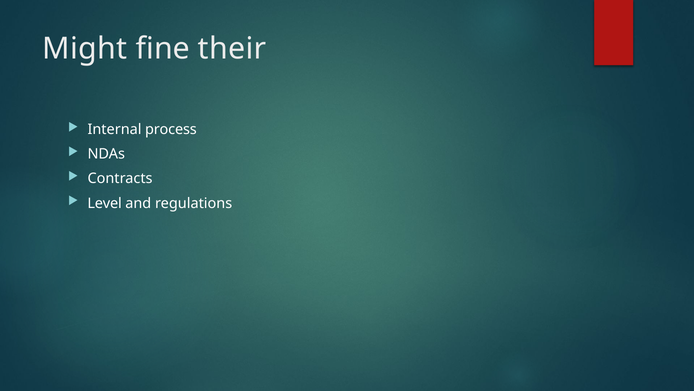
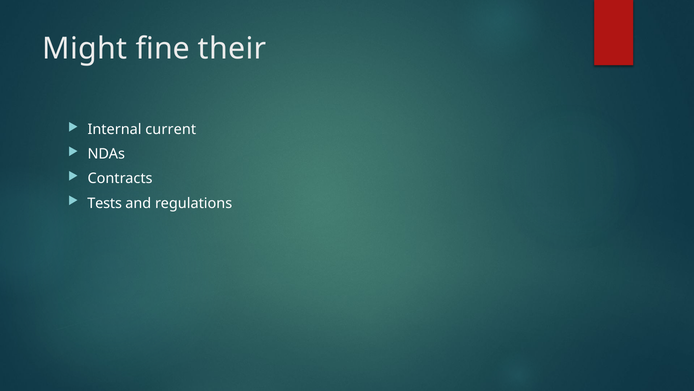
process: process -> current
Level: Level -> Tests
